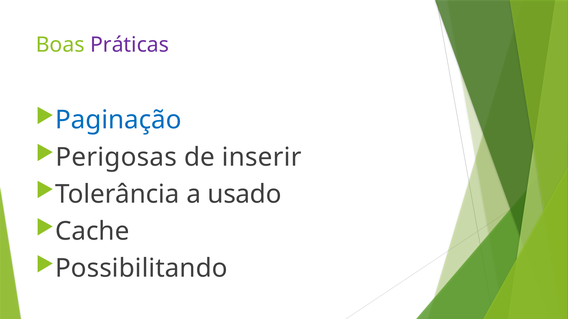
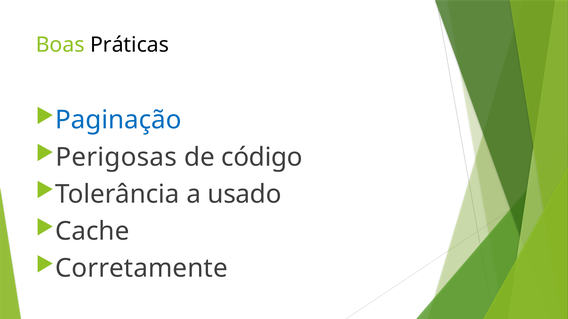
Práticas colour: purple -> black
inserir: inserir -> código
Possibilitando: Possibilitando -> Corretamente
